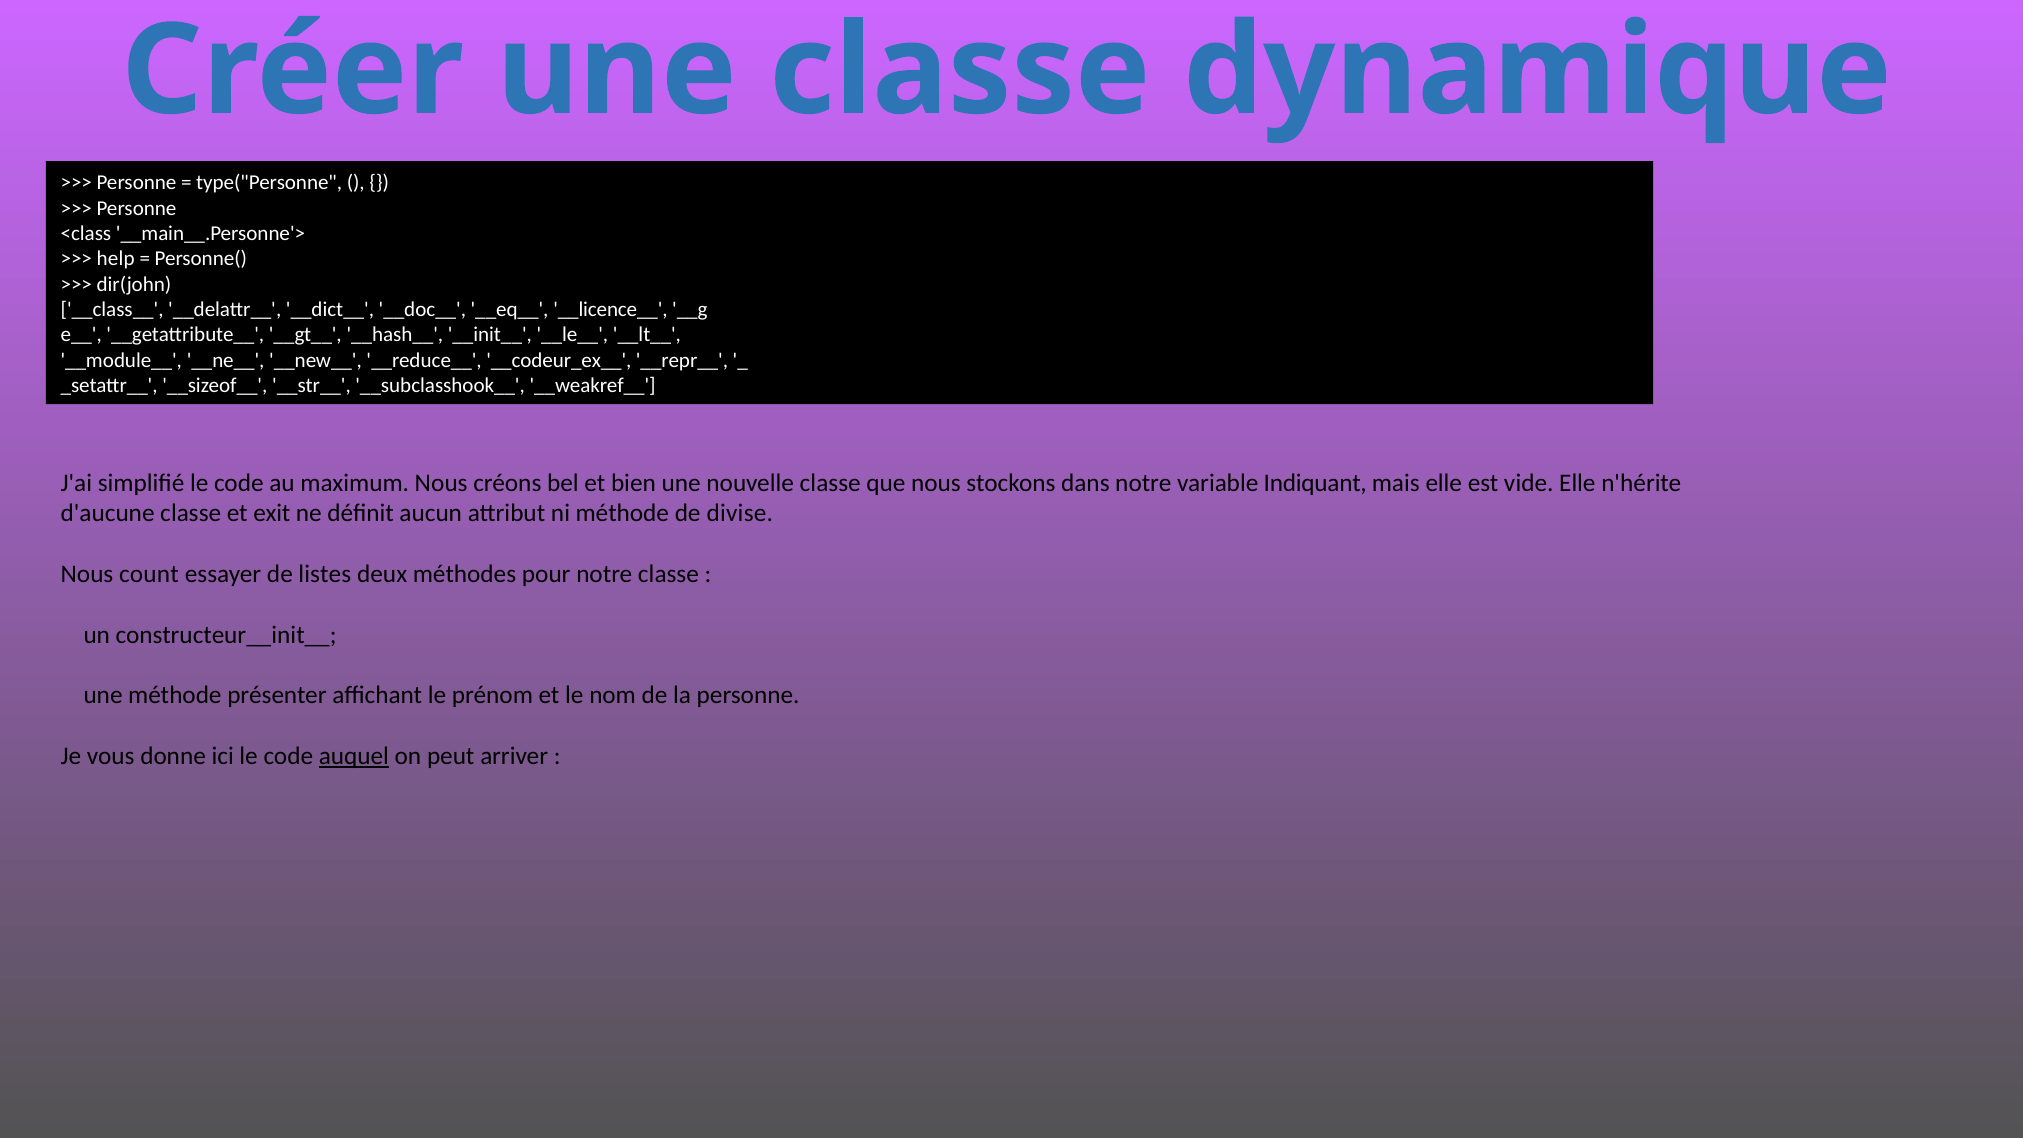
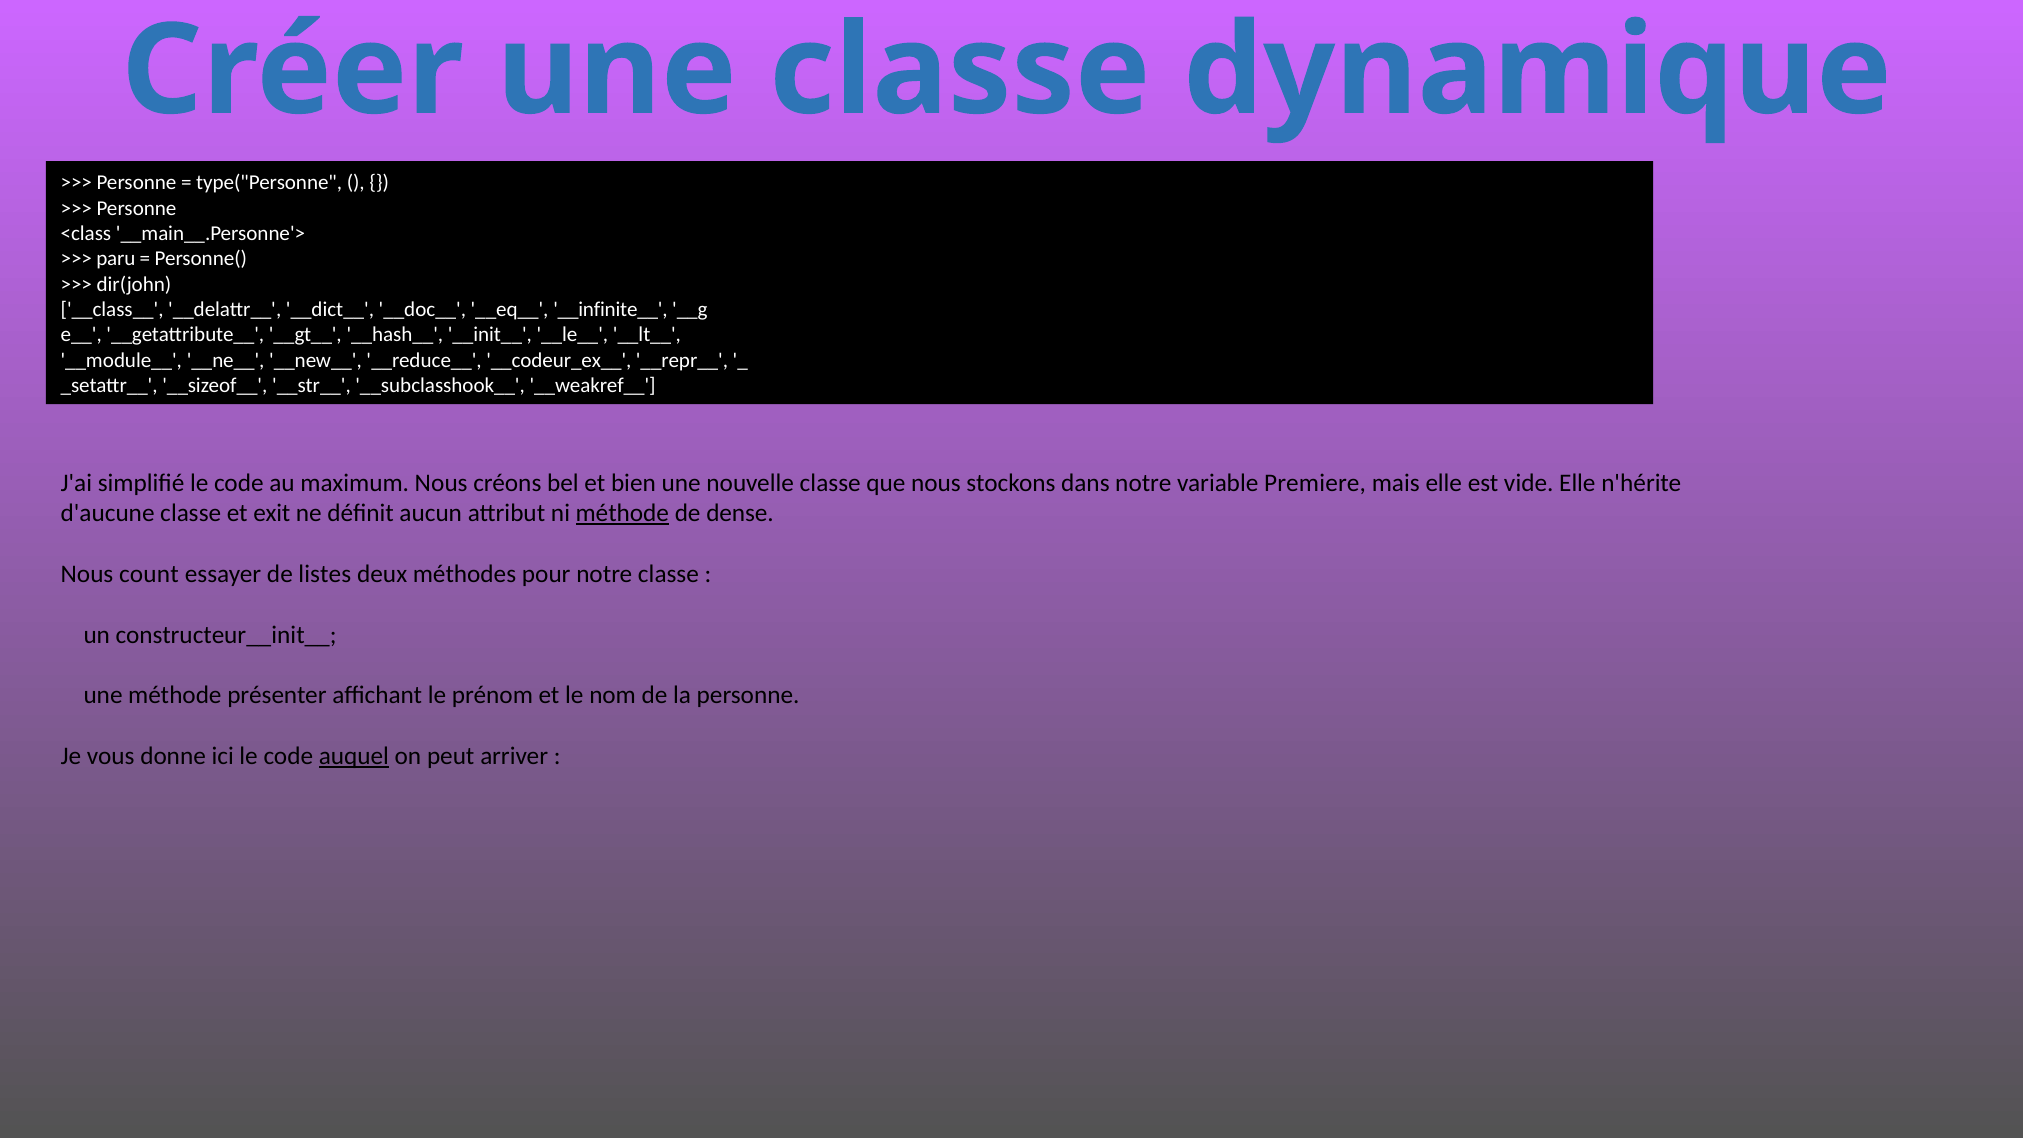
help: help -> paru
__licence__: __licence__ -> __infinite__
Indiquant: Indiquant -> Premiere
méthode at (622, 513) underline: none -> present
divise: divise -> dense
